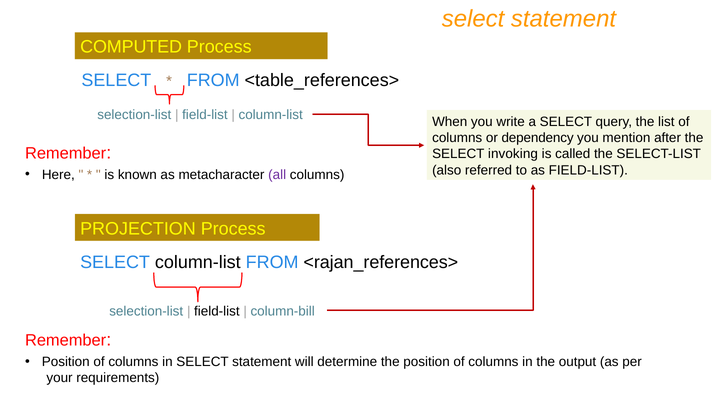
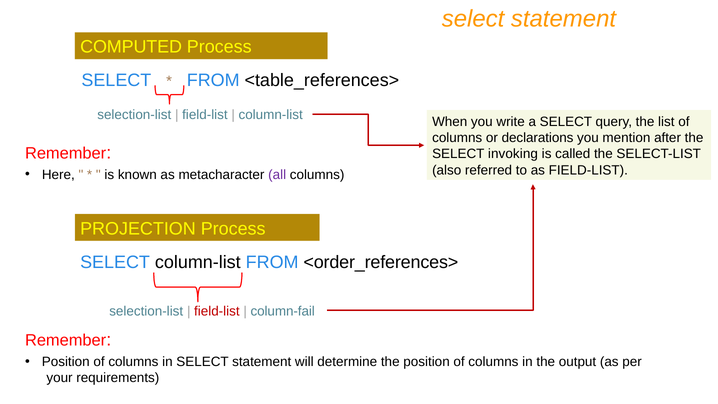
dependency: dependency -> declarations
<rajan_references>: <rajan_references> -> <order_references>
field-list at (217, 311) colour: black -> red
column-bill: column-bill -> column-fail
